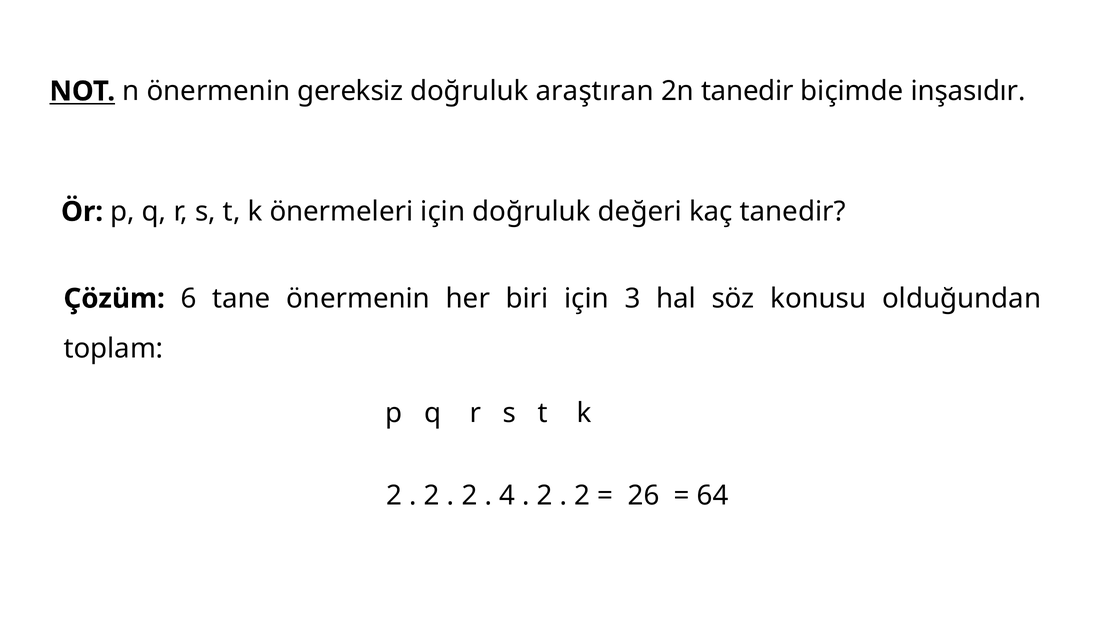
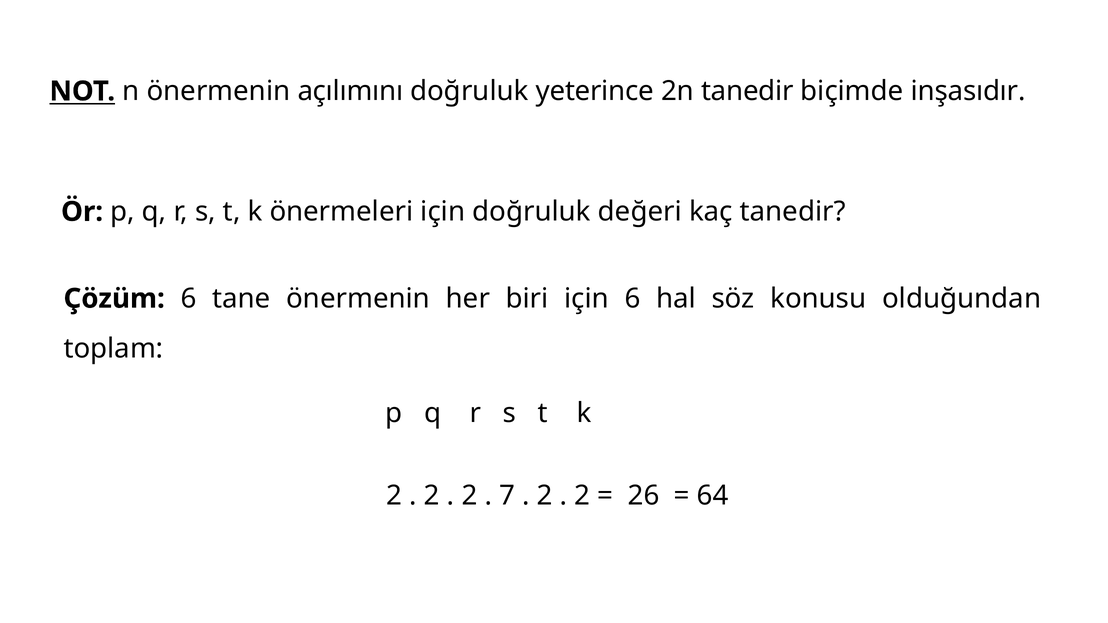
gereksiz: gereksiz -> açılımını
araştıran: araştıran -> yeterince
için 3: 3 -> 6
4: 4 -> 7
